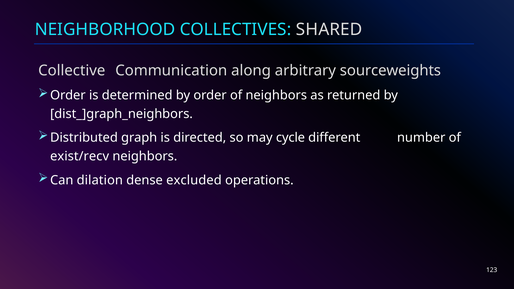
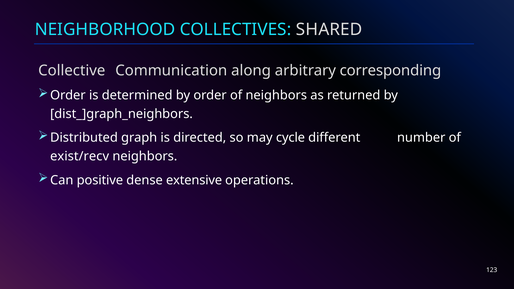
sourceweights: sourceweights -> corresponding
dilation: dilation -> positive
excluded: excluded -> extensive
